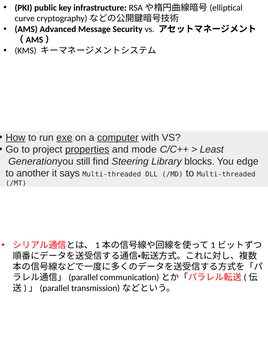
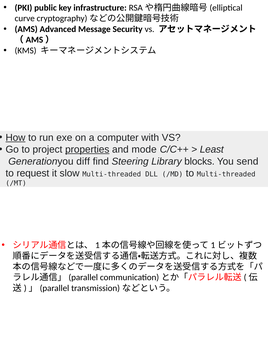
exe underline: present -> none
computer underline: present -> none
still: still -> diff
edge: edge -> send
another: another -> request
says: says -> slow
